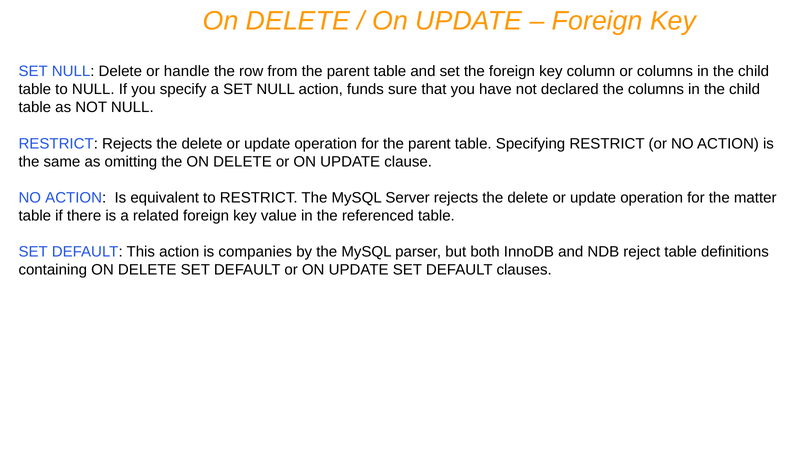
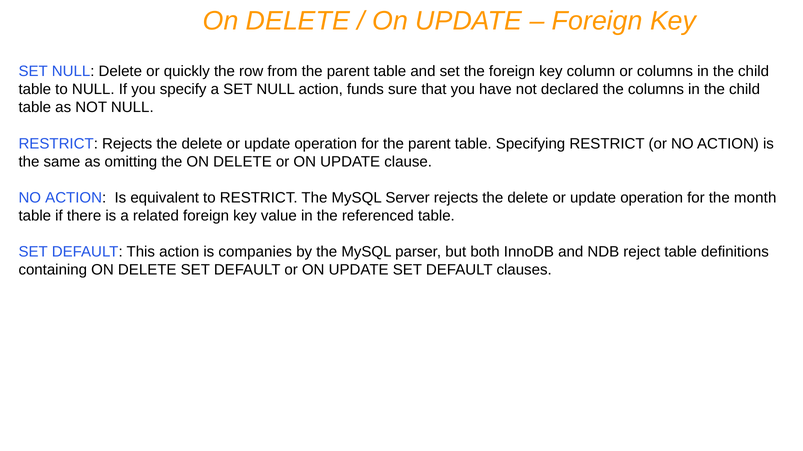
handle: handle -> quickly
matter: matter -> month
